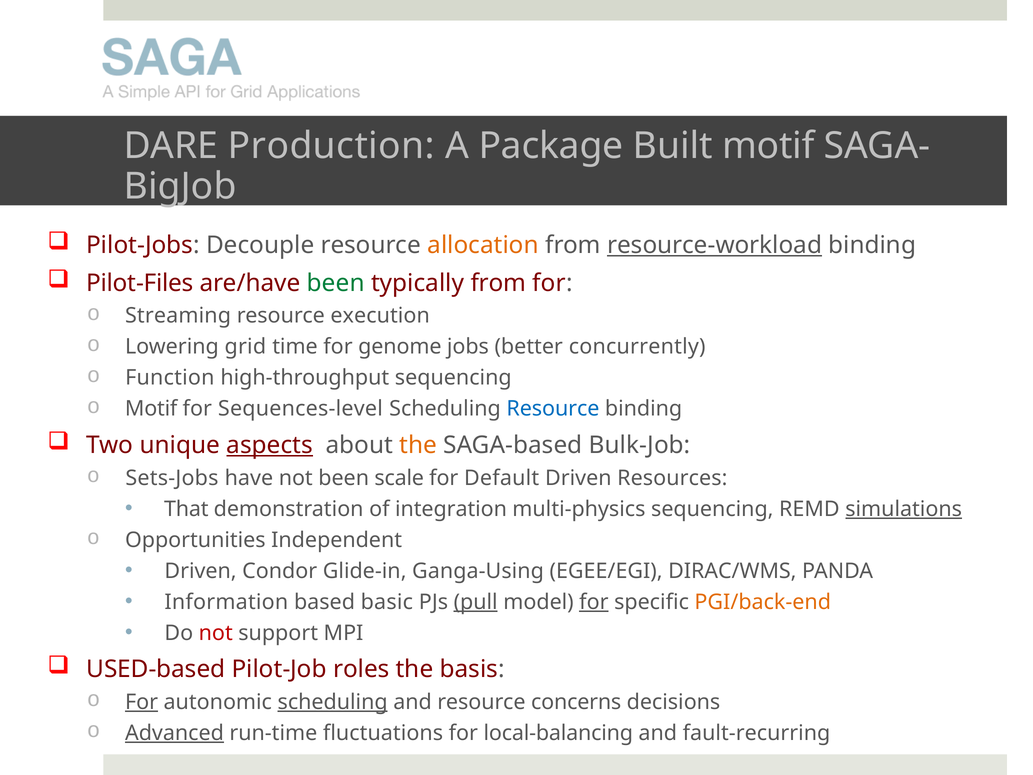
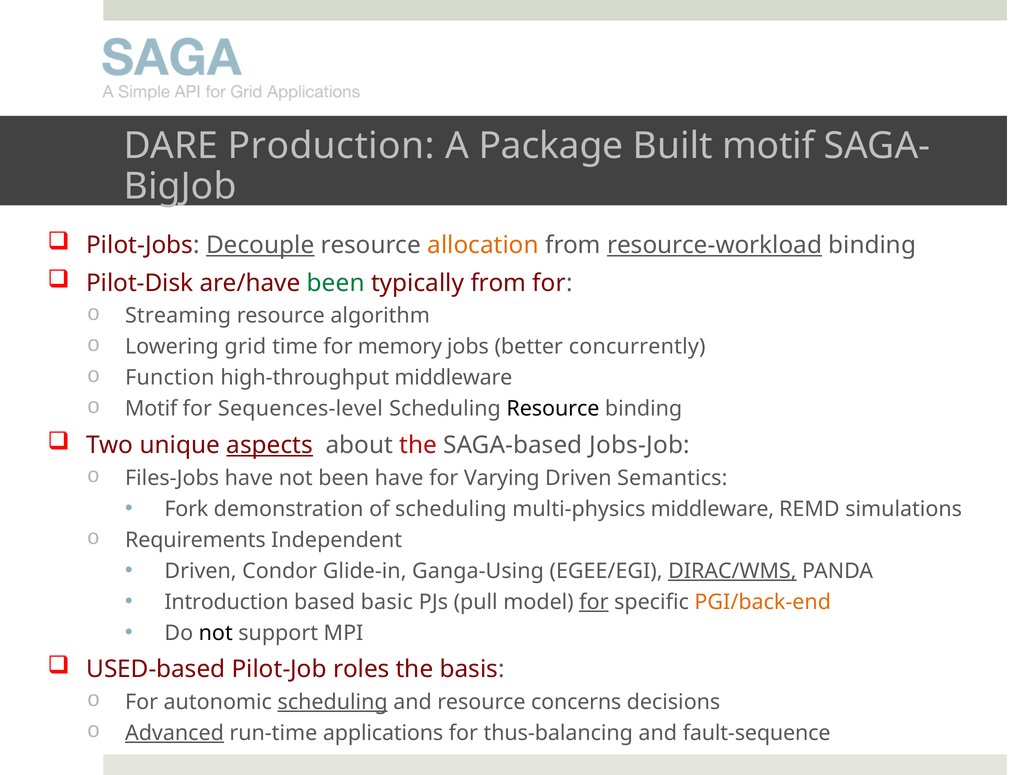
Decouple underline: none -> present
Pilot-Files: Pilot-Files -> Pilot-Disk
execution: execution -> algorithm
genome: genome -> memory
high-throughput sequencing: sequencing -> middleware
Resource at (553, 409) colour: blue -> black
the at (418, 445) colour: orange -> red
Bulk-Job: Bulk-Job -> Jobs-Job
Sets-Jobs: Sets-Jobs -> Files-Jobs
been scale: scale -> have
Default: Default -> Varying
Resources: Resources -> Semantics
That: That -> Fork
of integration: integration -> scheduling
multi-physics sequencing: sequencing -> middleware
simulations underline: present -> none
Opportunities: Opportunities -> Requirements
DIRAC/WMS underline: none -> present
Information: Information -> Introduction
pull underline: present -> none
not at (216, 633) colour: red -> black
For at (142, 702) underline: present -> none
fluctuations: fluctuations -> applications
local-balancing: local-balancing -> thus-balancing
fault-recurring: fault-recurring -> fault-sequence
